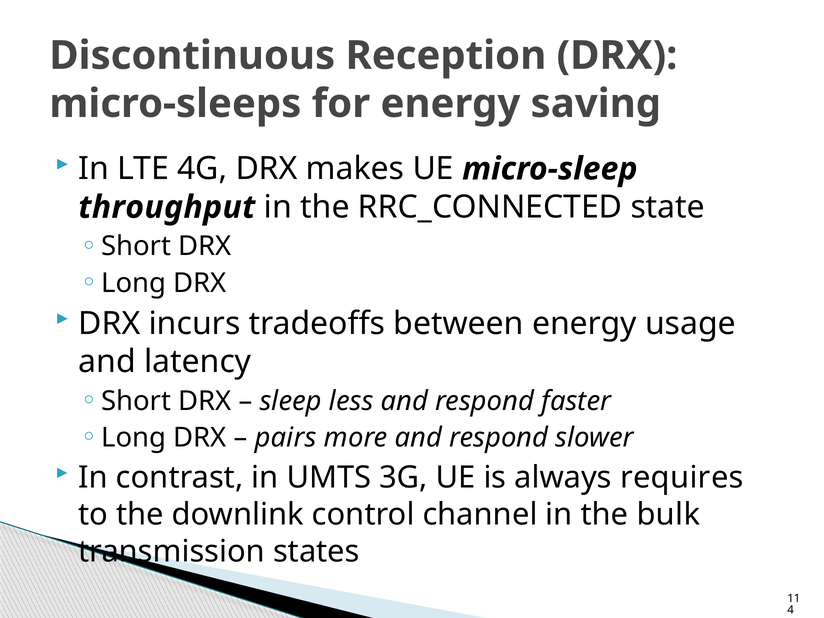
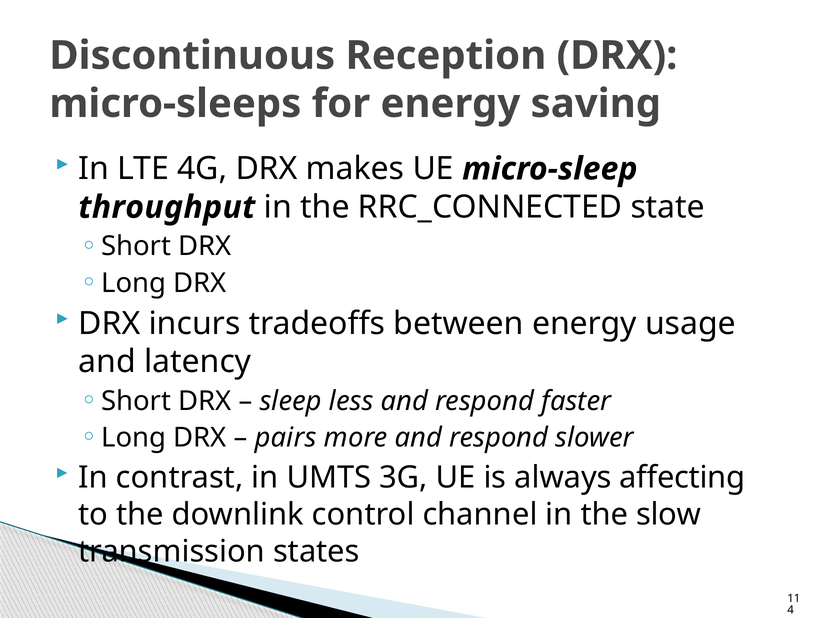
requires: requires -> affecting
bulk: bulk -> slow
